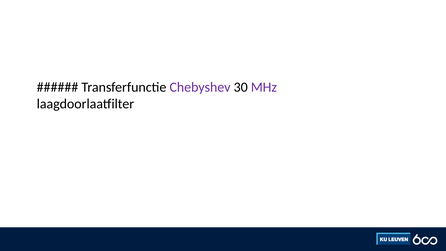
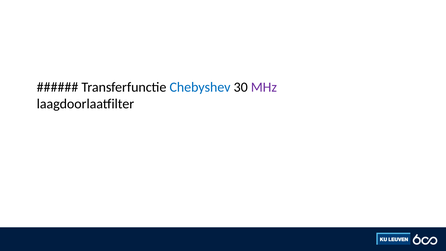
Chebyshev colour: purple -> blue
